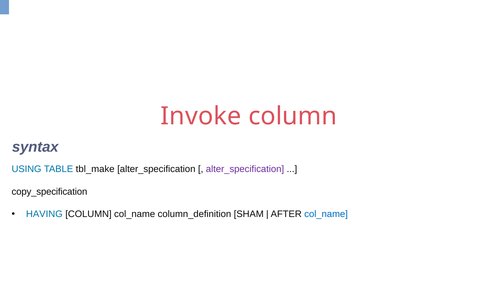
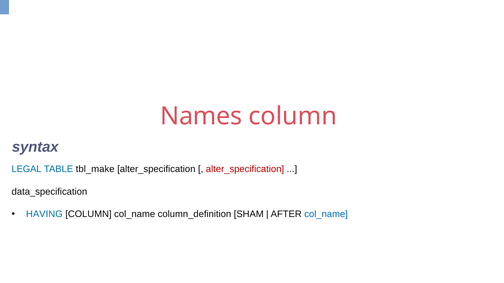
Invoke: Invoke -> Names
USING: USING -> LEGAL
alter_specification at (245, 169) colour: purple -> red
copy_specification: copy_specification -> data_specification
